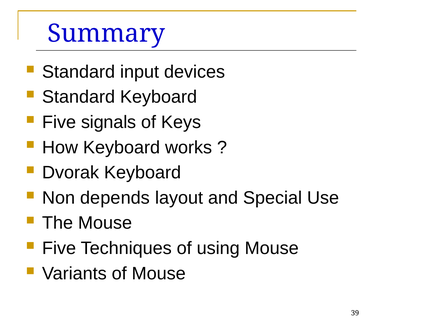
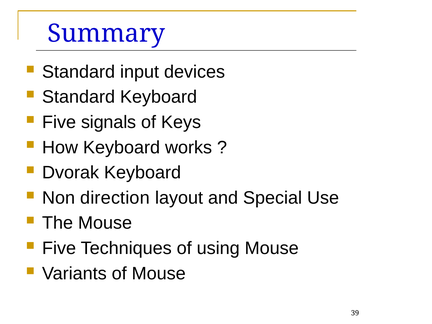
depends: depends -> direction
